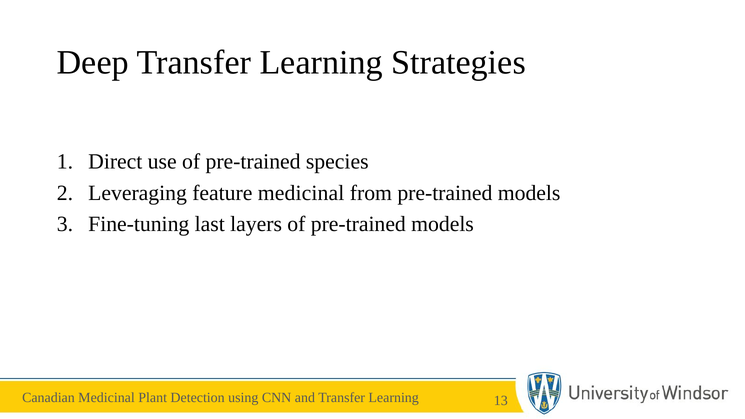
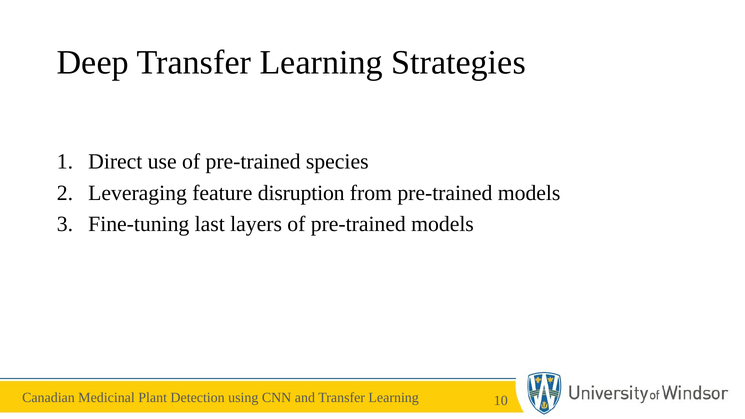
feature medicinal: medicinal -> disruption
13: 13 -> 10
